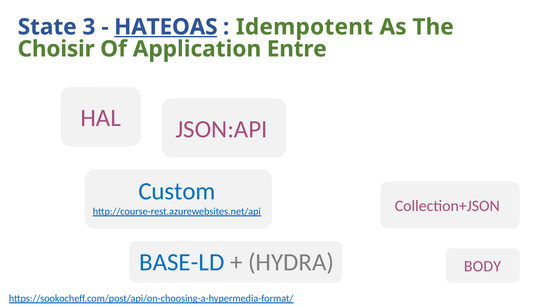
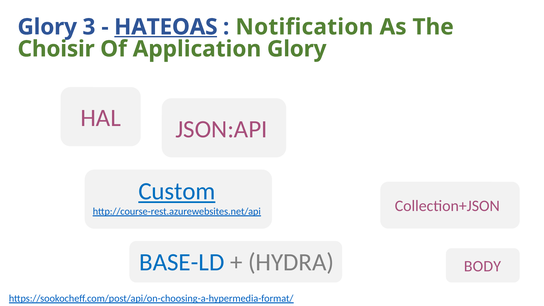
State at (47, 27): State -> Glory
Idempotent: Idempotent -> Notification
Application Entre: Entre -> Glory
Custom underline: none -> present
